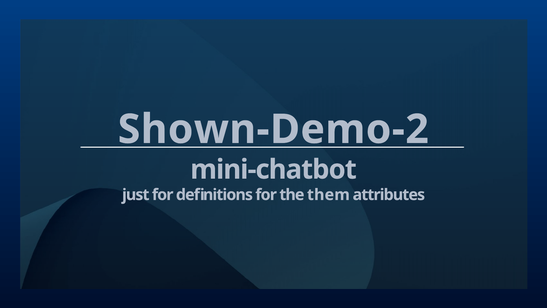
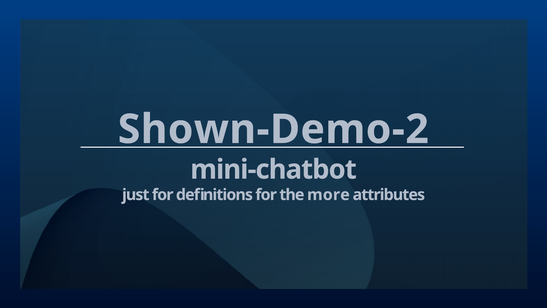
them: them -> more
